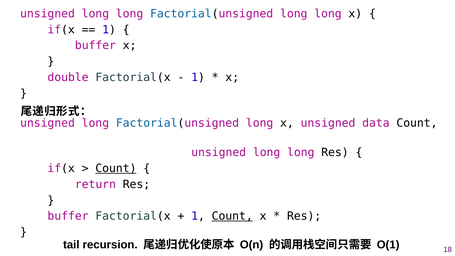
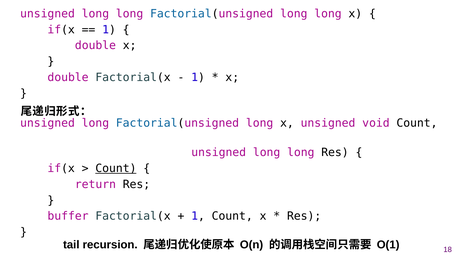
buffer at (95, 46): buffer -> double
data: data -> void
Count at (232, 216) underline: present -> none
